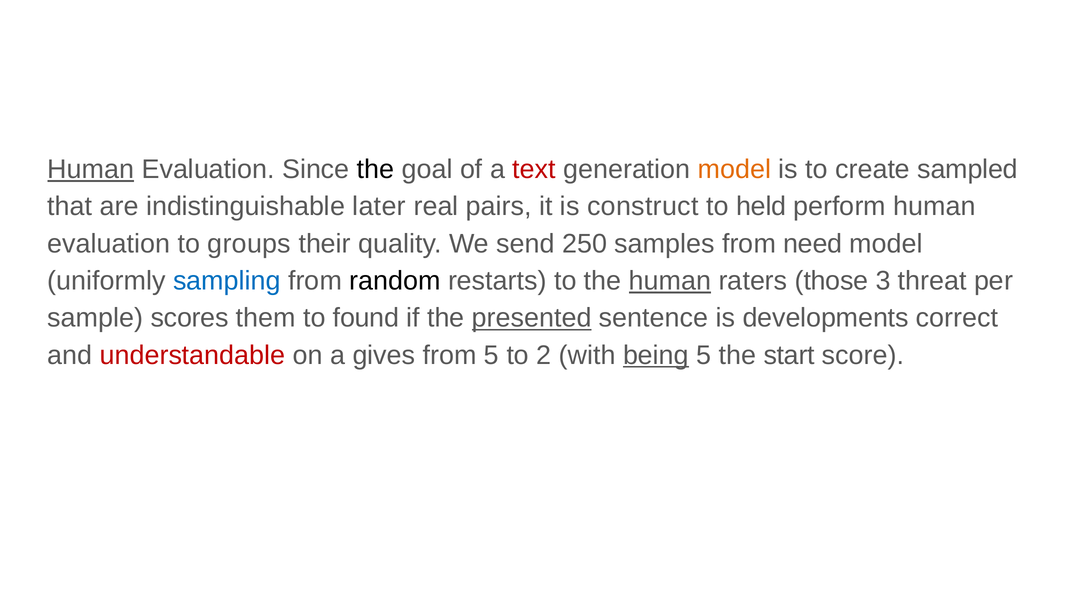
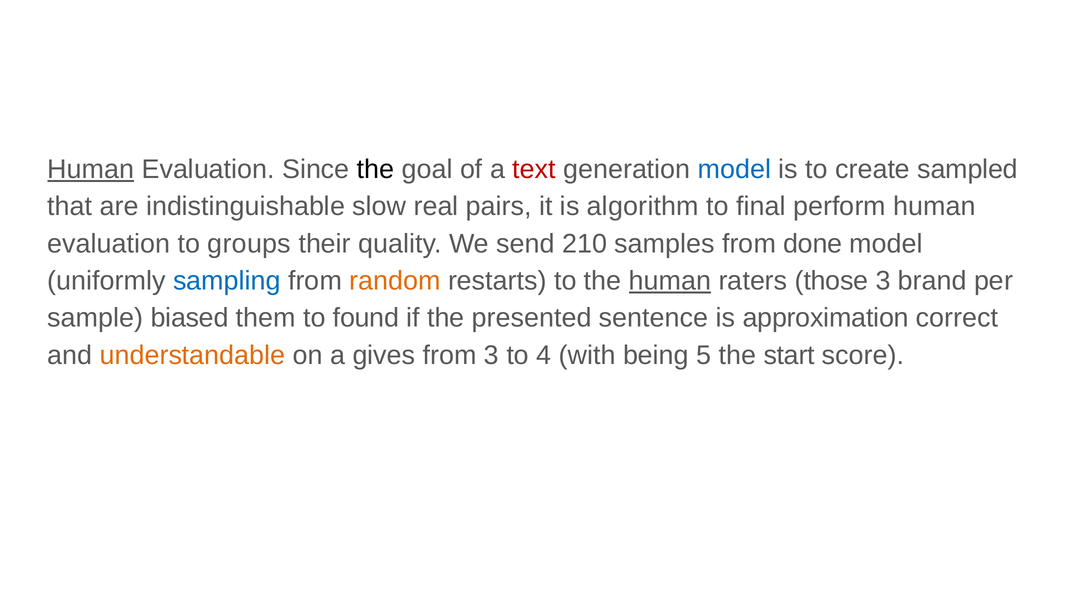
model at (734, 169) colour: orange -> blue
later: later -> slow
construct: construct -> algorithm
held: held -> final
250: 250 -> 210
need: need -> done
random colour: black -> orange
threat: threat -> brand
scores: scores -> biased
presented underline: present -> none
developments: developments -> approximation
understandable colour: red -> orange
from 5: 5 -> 3
2: 2 -> 4
being underline: present -> none
